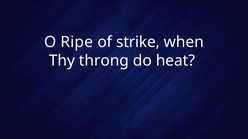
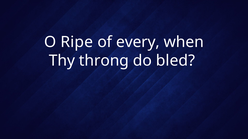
strike: strike -> every
heat: heat -> bled
